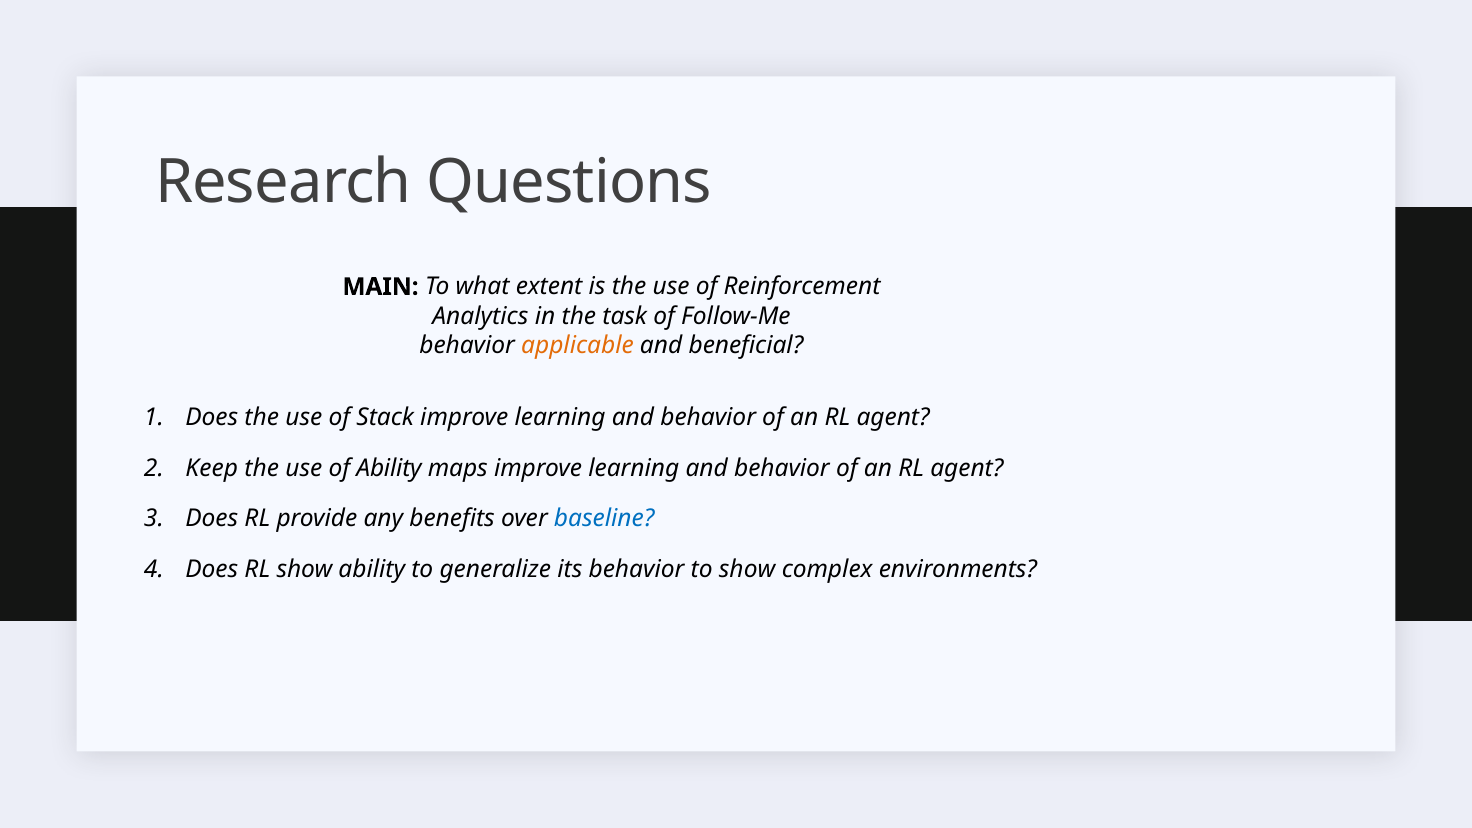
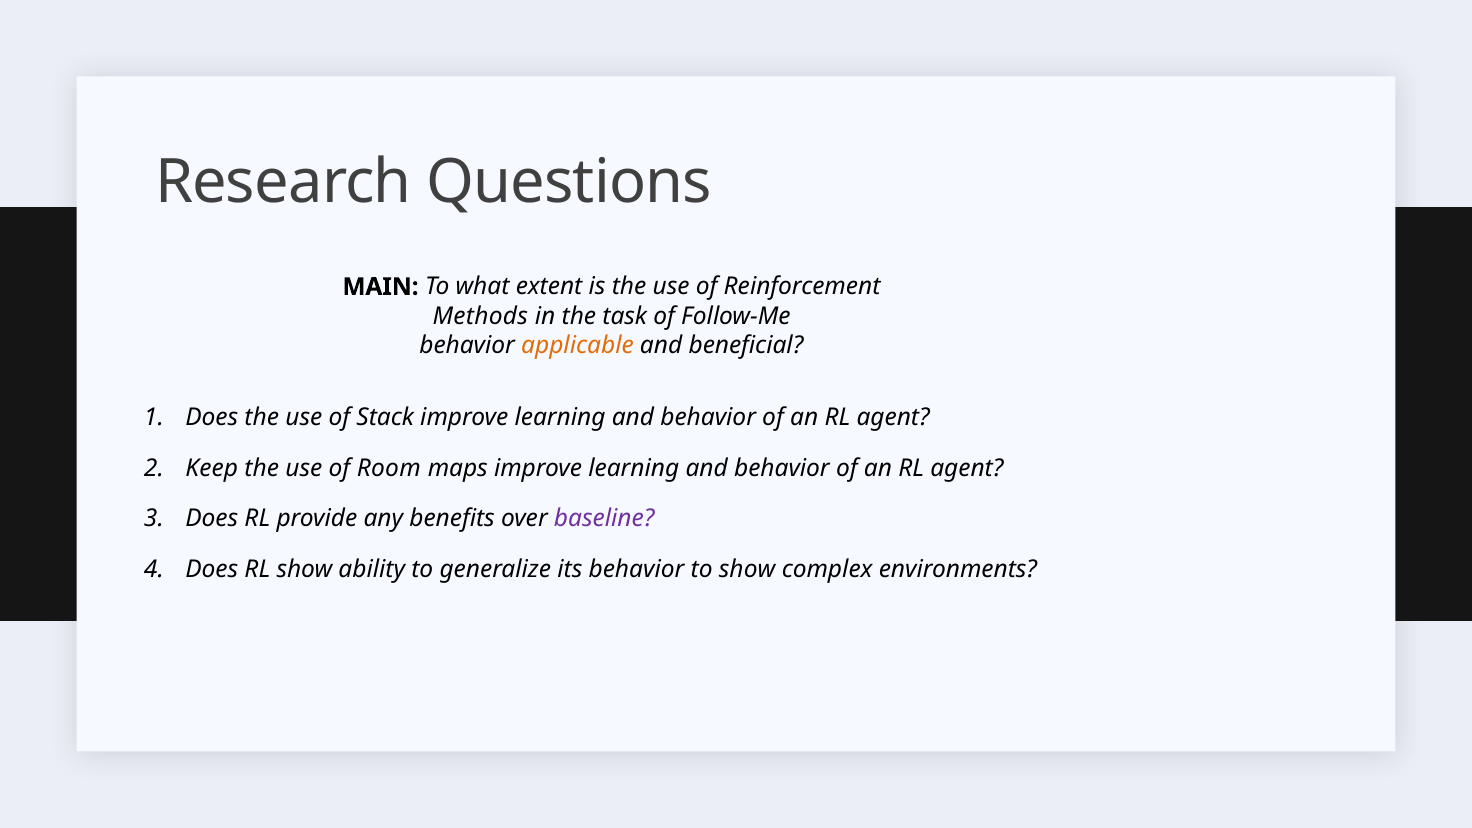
Analytics: Analytics -> Methods
of Ability: Ability -> Room
baseline colour: blue -> purple
